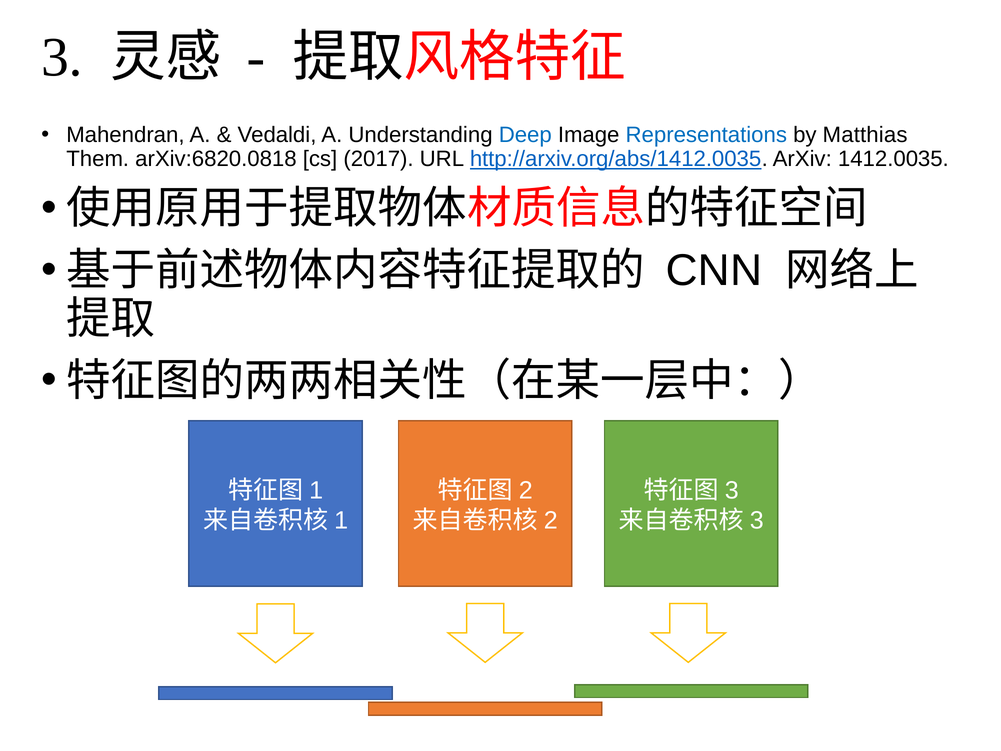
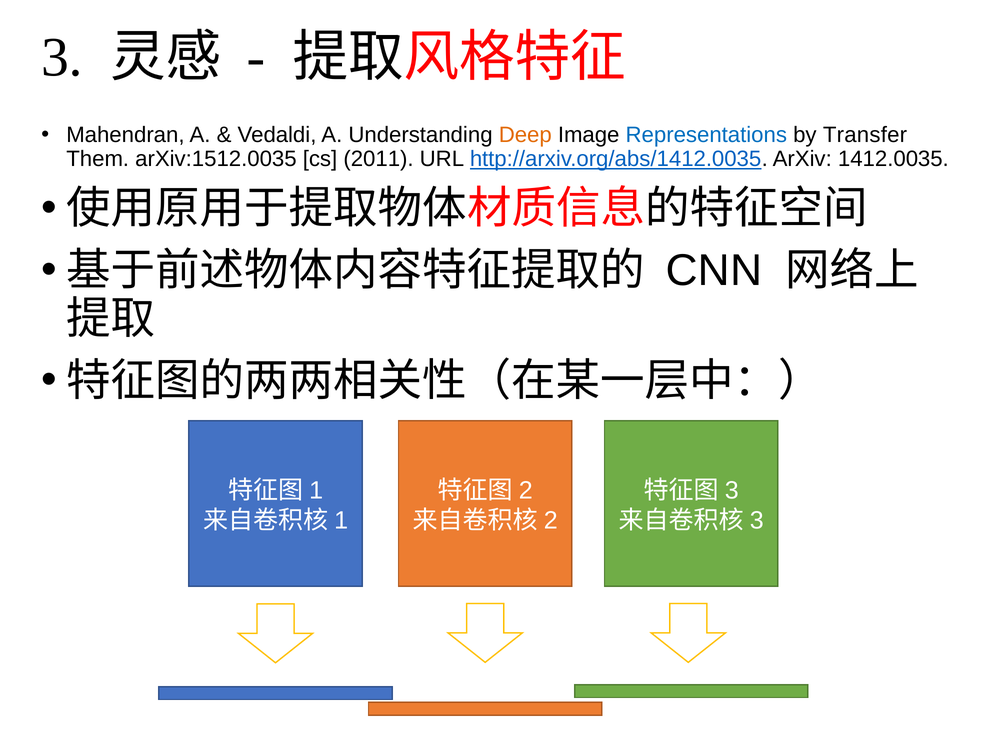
Deep colour: blue -> orange
Matthias: Matthias -> Transfer
arXiv:6820.0818: arXiv:6820.0818 -> arXiv:1512.0035
2017: 2017 -> 2011
